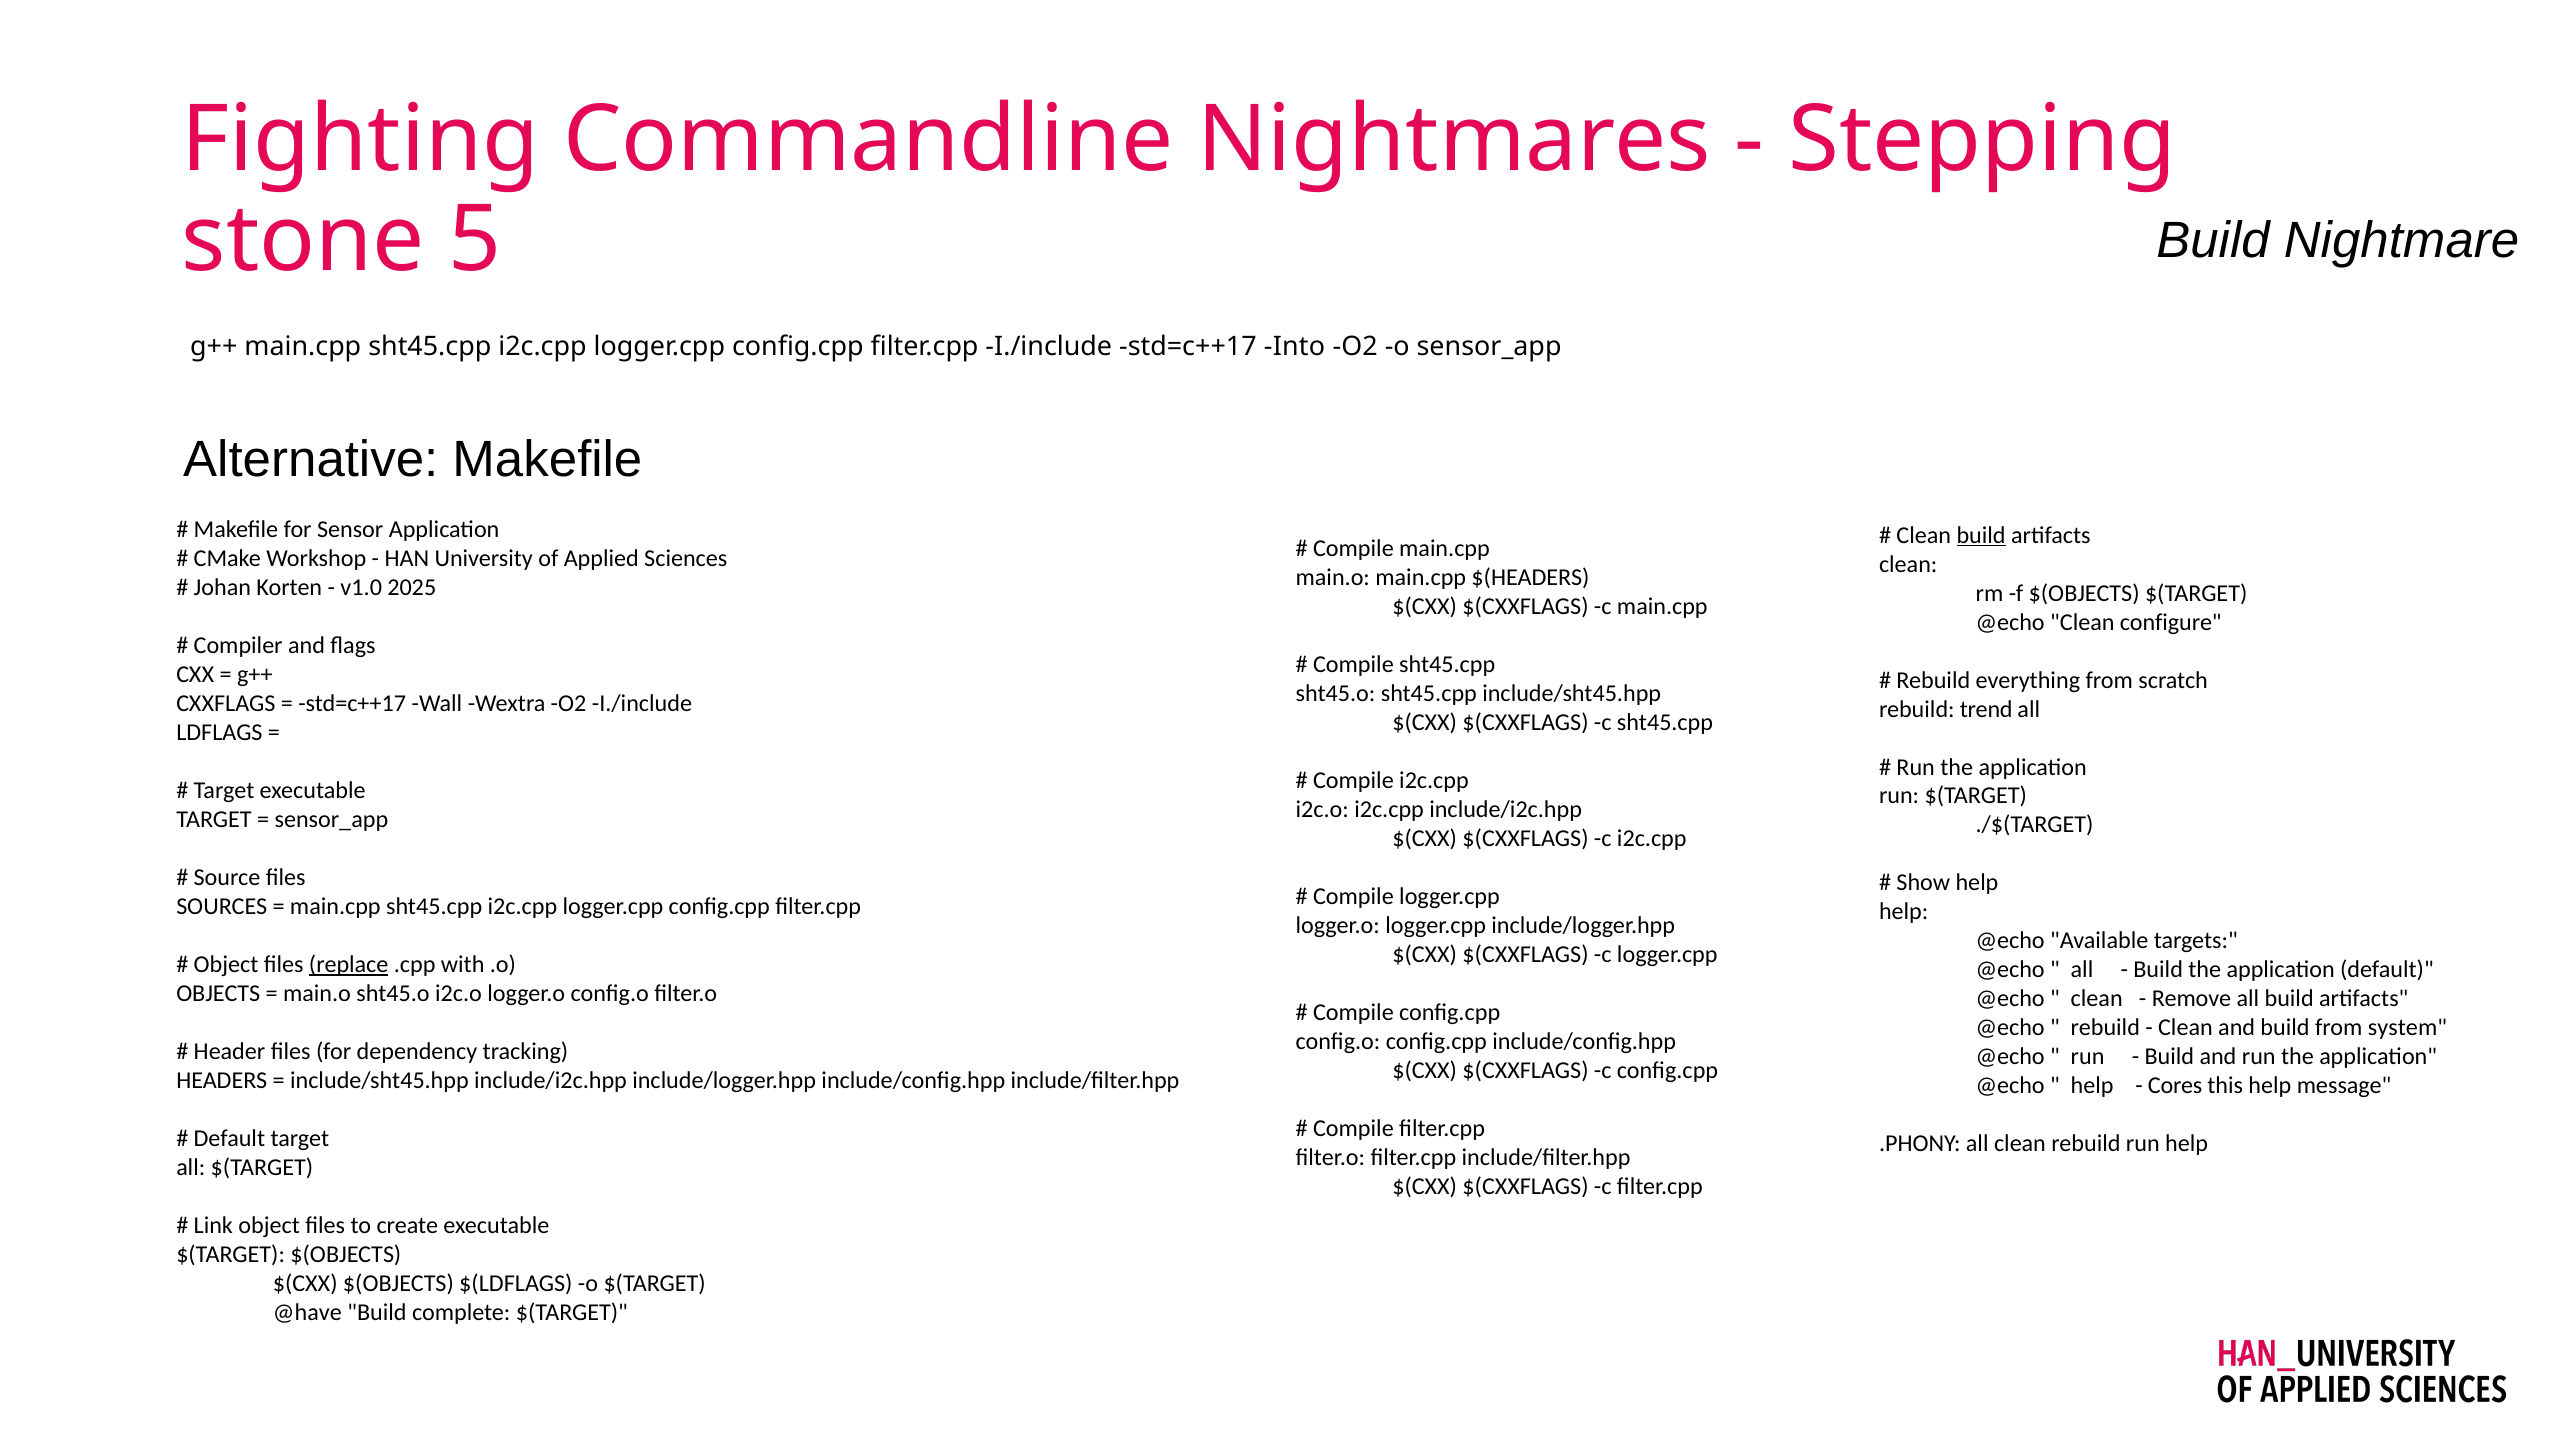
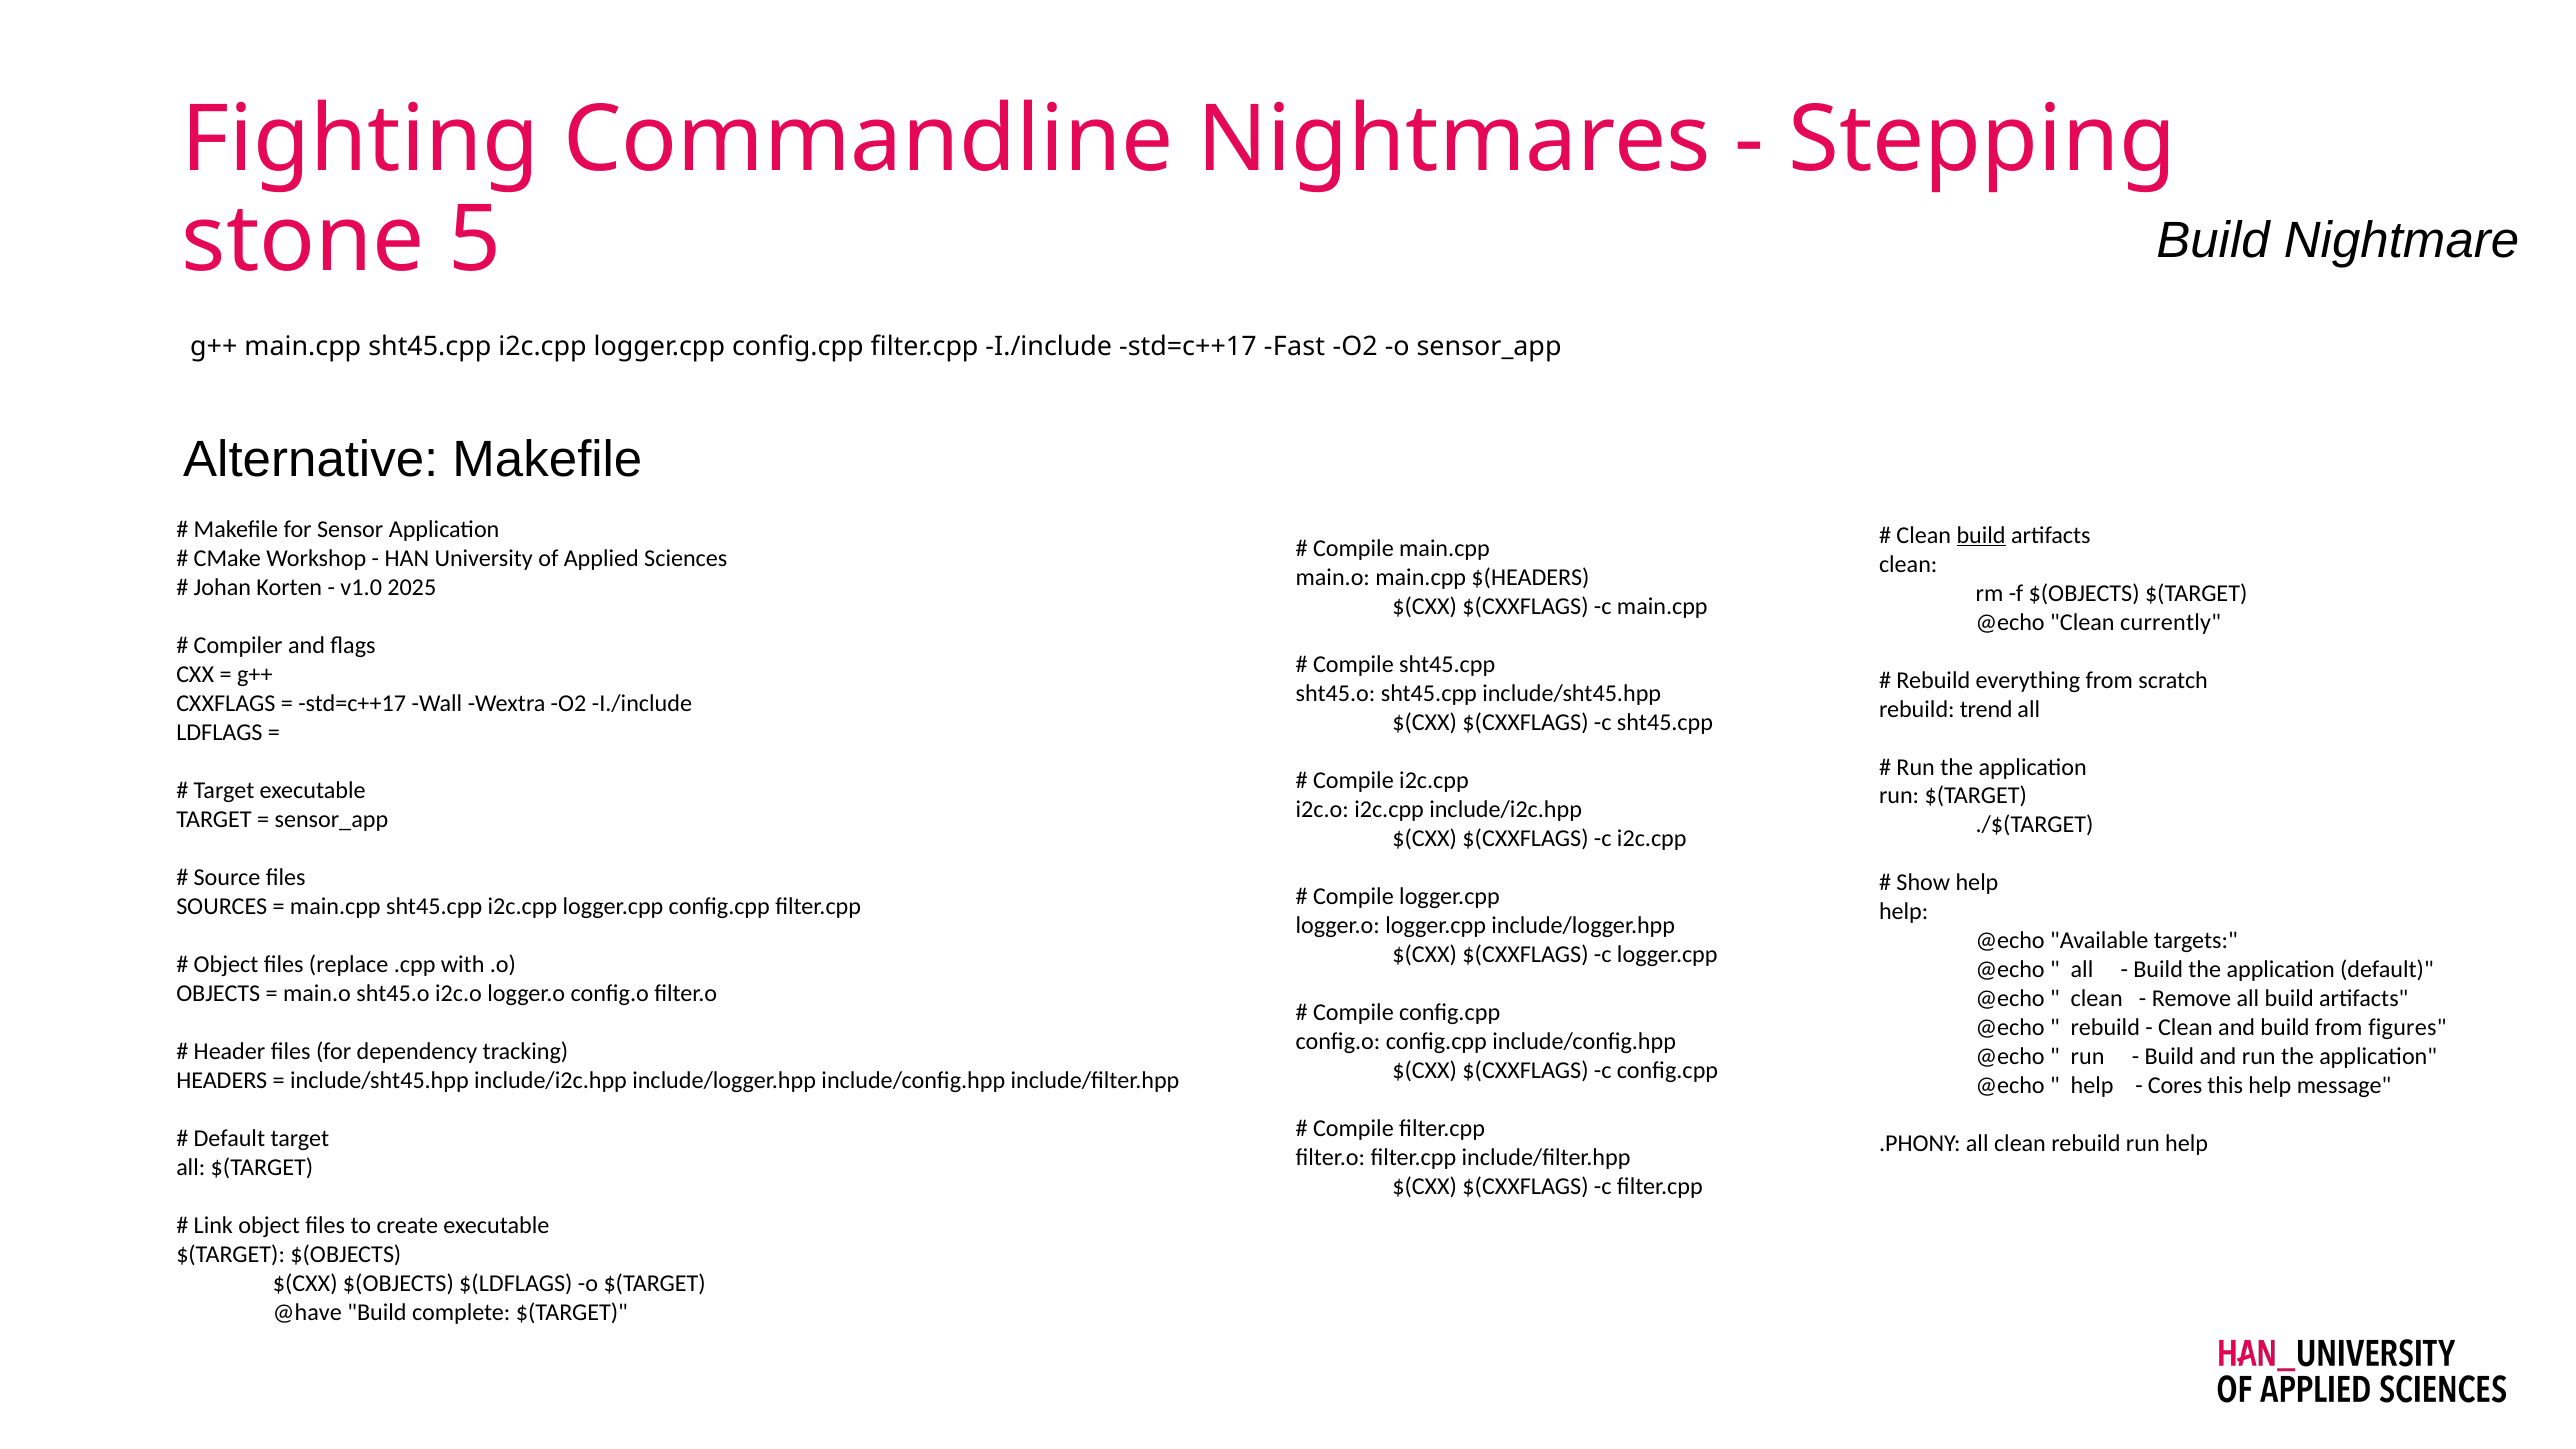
Into: Into -> Fast
configure: configure -> currently
replace underline: present -> none
system: system -> figures
